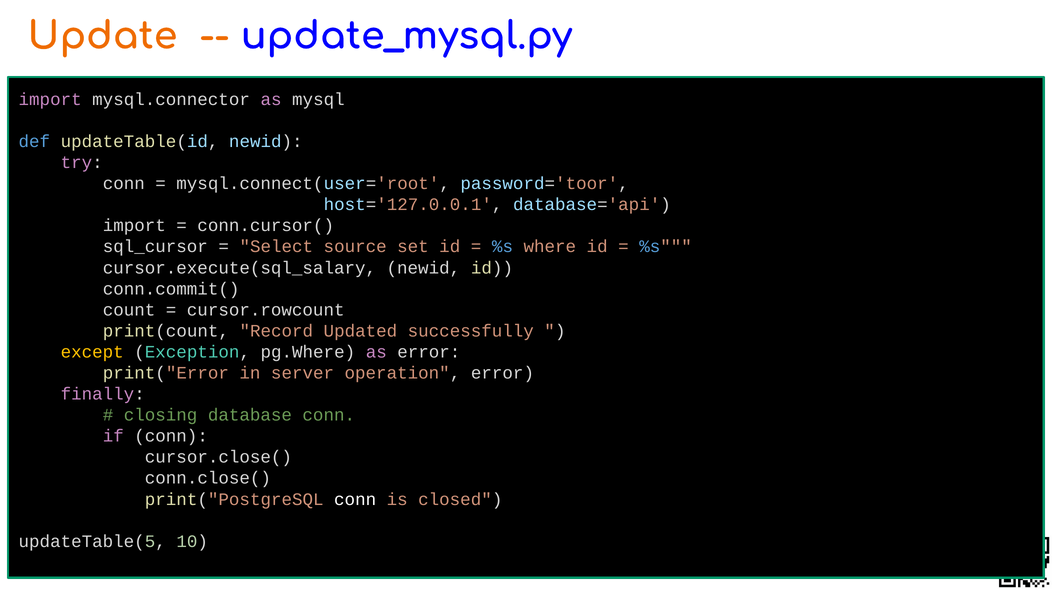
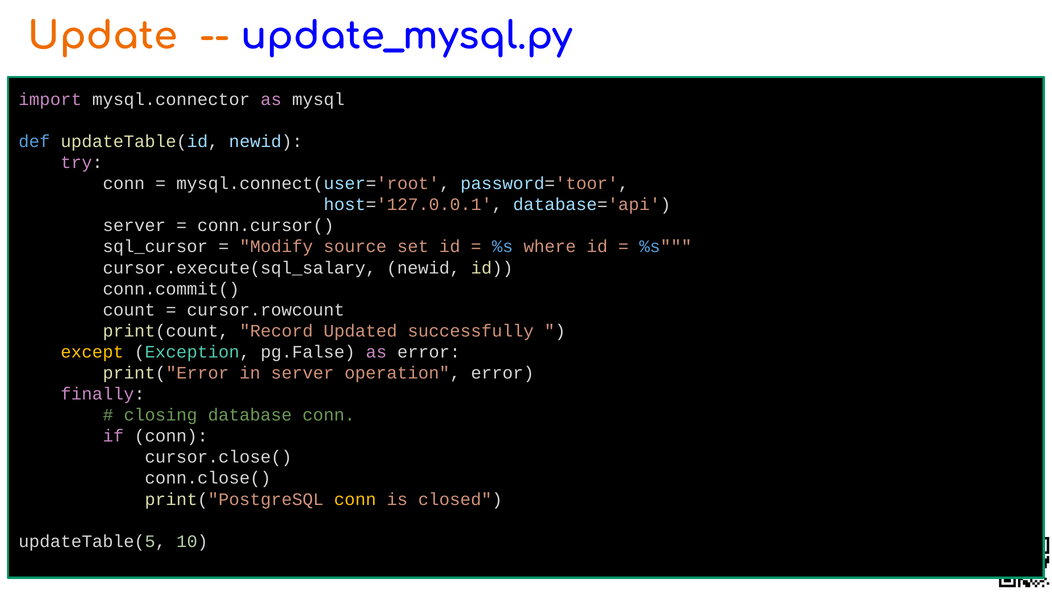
import at (134, 226): import -> server
Select: Select -> Modify
pg.Where: pg.Where -> pg.False
conn at (355, 499) colour: white -> yellow
